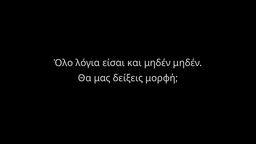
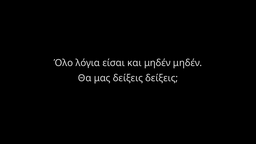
δείξεις μορφή: μορφή -> δείξεις
